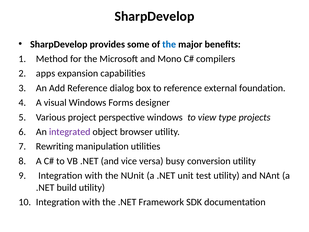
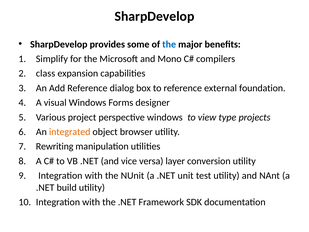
Method: Method -> Simplify
apps: apps -> class
integrated colour: purple -> orange
busy: busy -> layer
